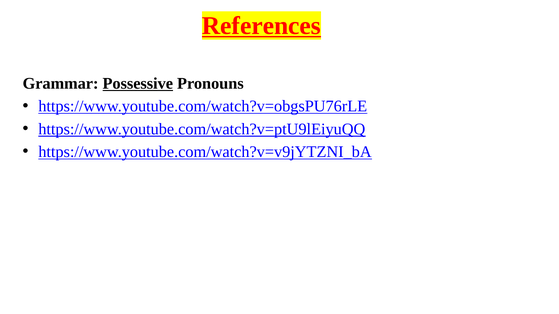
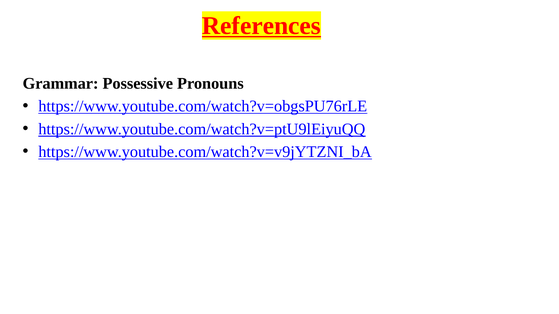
Possessive underline: present -> none
